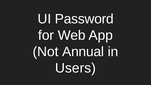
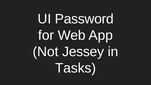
Annual: Annual -> Jessey
Users: Users -> Tasks
